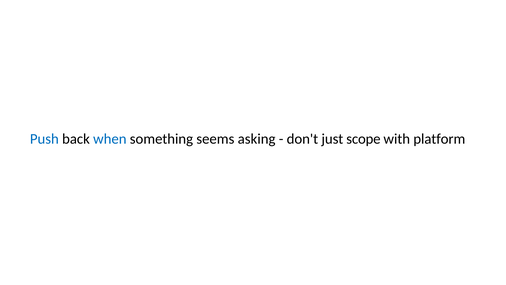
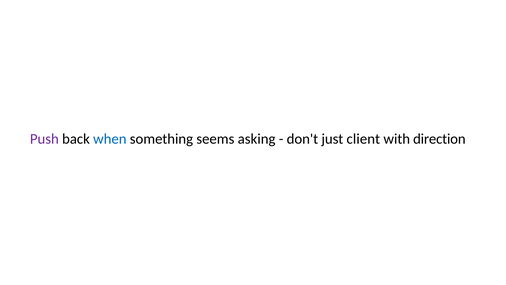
Push colour: blue -> purple
scope: scope -> client
platform: platform -> direction
